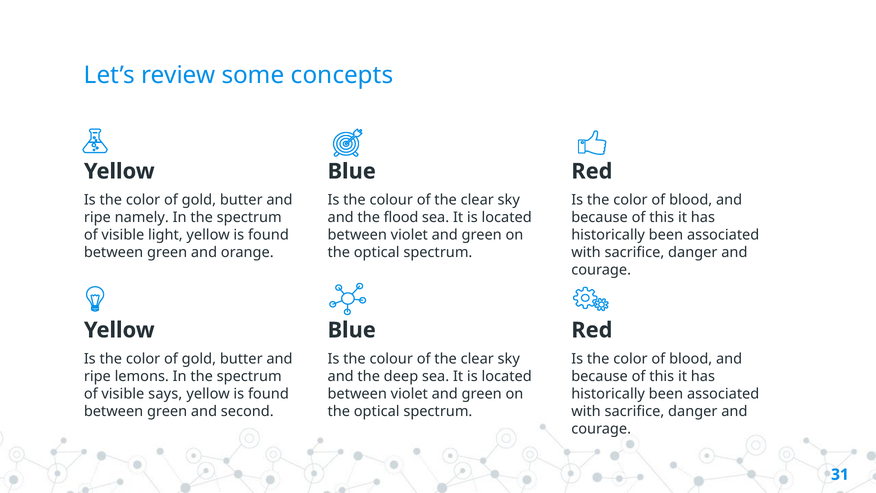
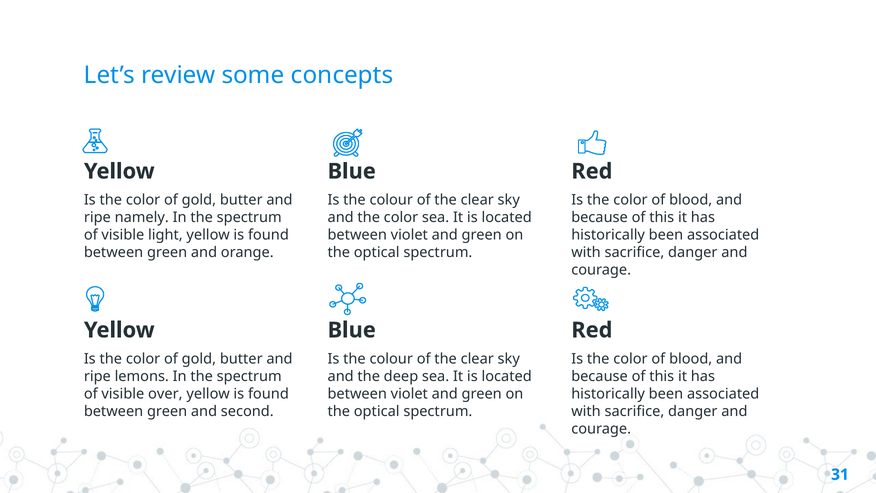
and the flood: flood -> color
says: says -> over
